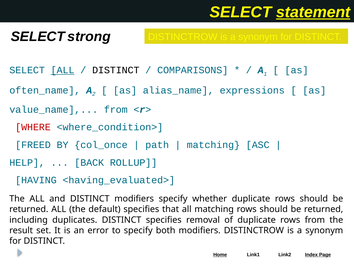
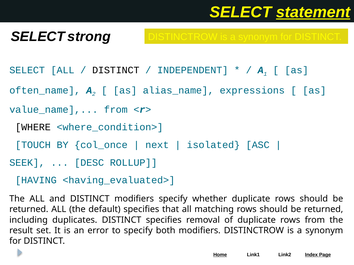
ALL at (63, 70) underline: present -> none
COMPARISONS: COMPARISONS -> INDEPENDENT
WHERE colour: red -> black
FREED: FREED -> TOUCH
path: path -> next
matching at (213, 145): matching -> isolated
HELP: HELP -> SEEK
BACK at (89, 163): BACK -> DESC
